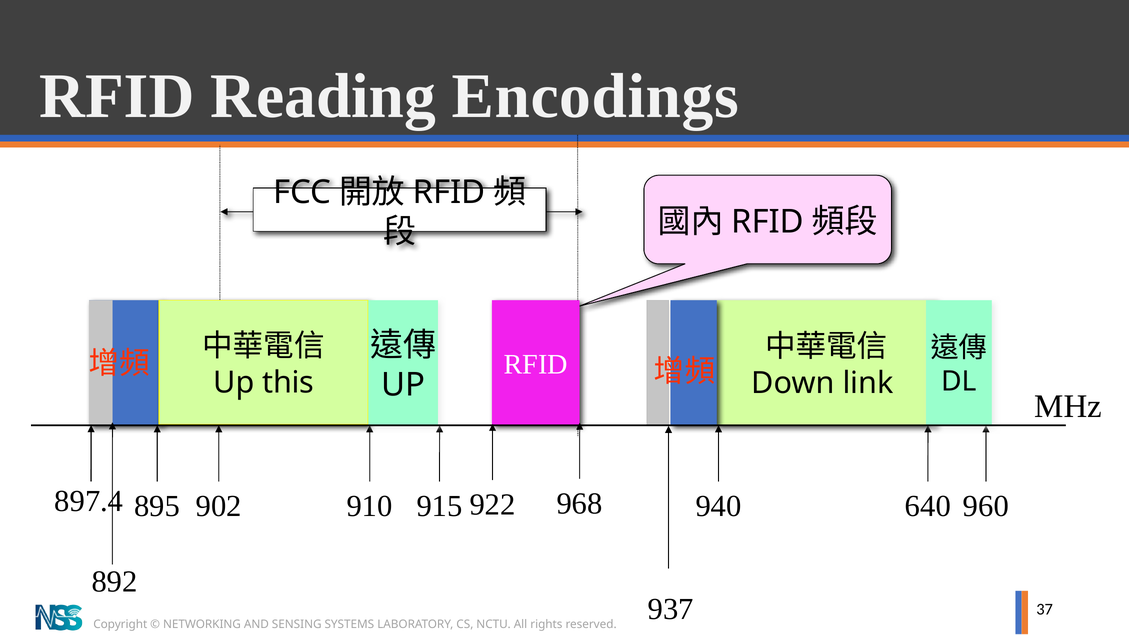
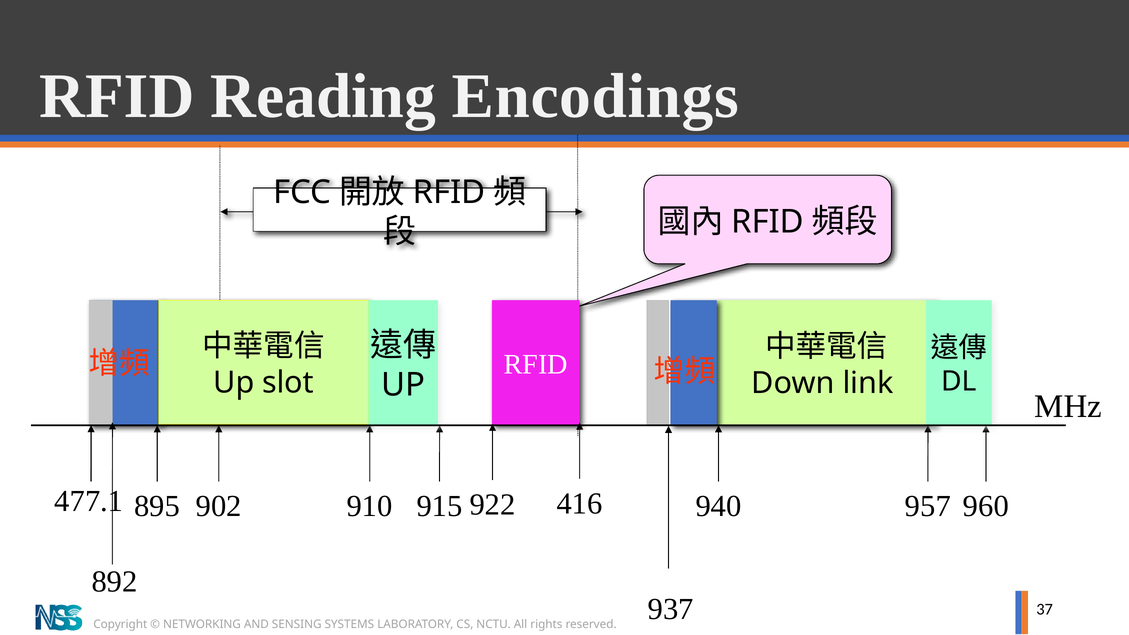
this: this -> slot
897.4: 897.4 -> 477.1
968: 968 -> 416
640: 640 -> 957
